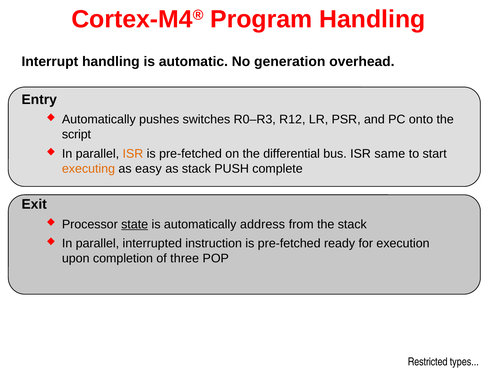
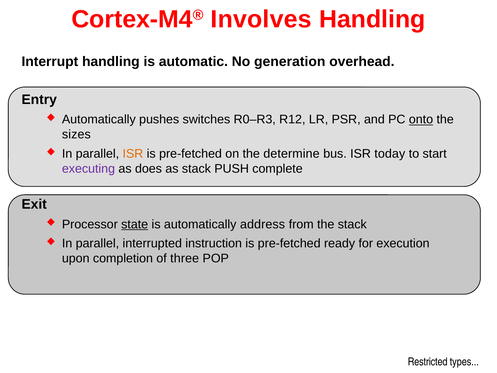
Program: Program -> Involves
onto underline: none -> present
script: script -> sizes
differential: differential -> determine
same: same -> today
executing colour: orange -> purple
easy: easy -> does
